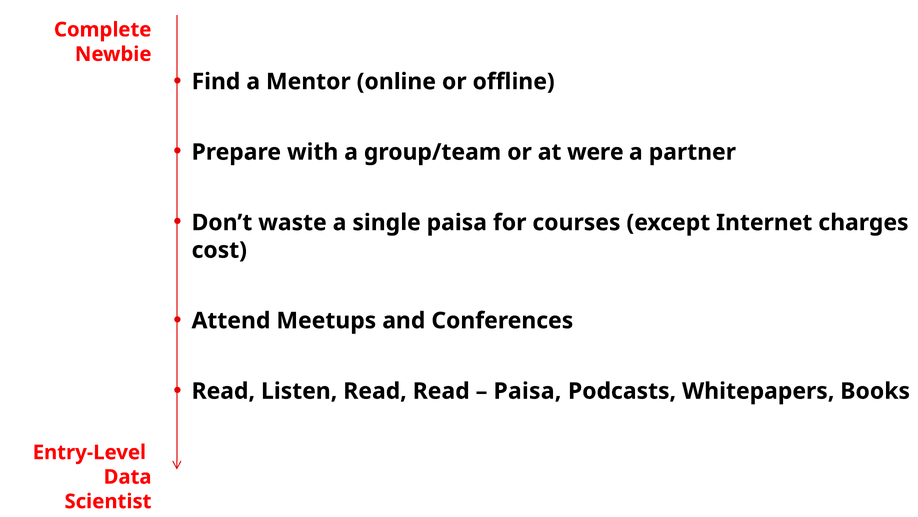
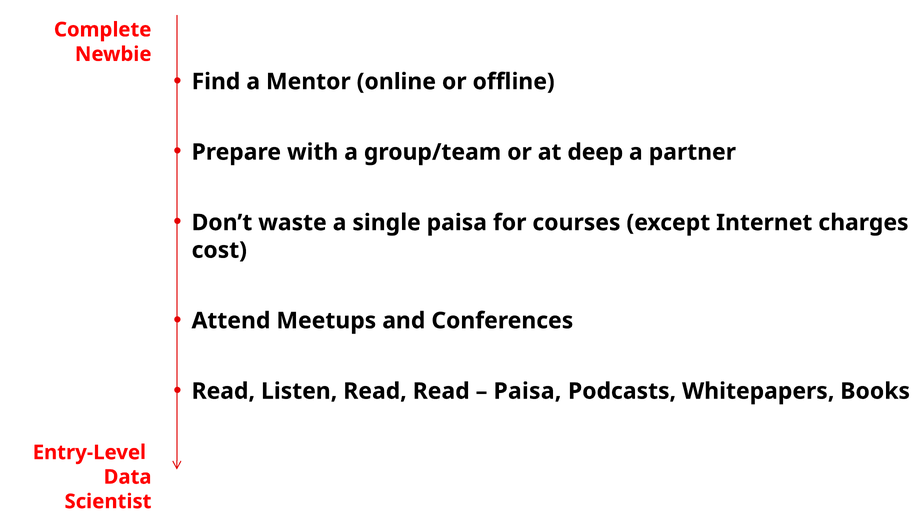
were: were -> deep
